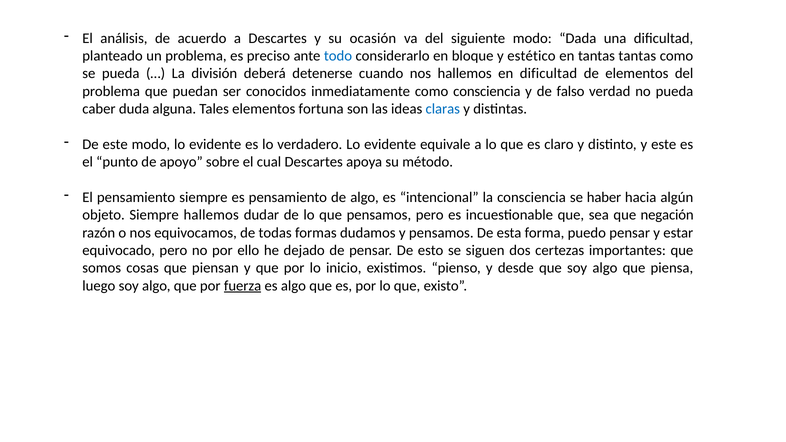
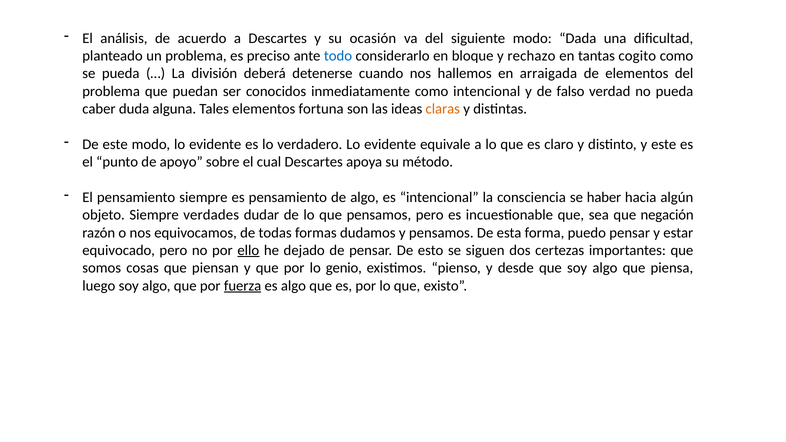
estético: estético -> rechazo
tantas tantas: tantas -> cogito
en dificultad: dificultad -> arraigada
como consciencia: consciencia -> intencional
claras colour: blue -> orange
Siempre hallemos: hallemos -> verdades
ello underline: none -> present
inicio: inicio -> genio
